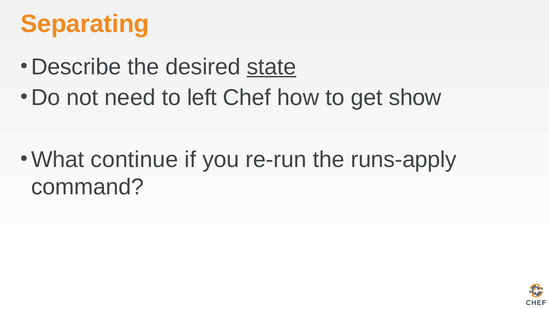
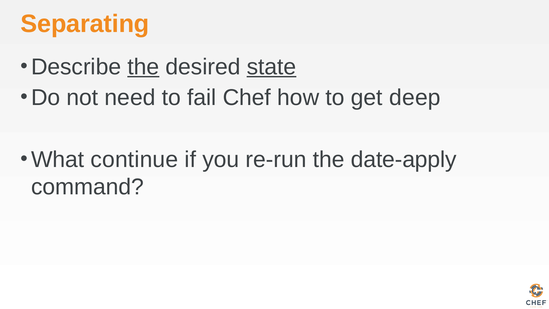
the at (143, 67) underline: none -> present
left: left -> fail
show: show -> deep
runs-apply: runs-apply -> date-apply
